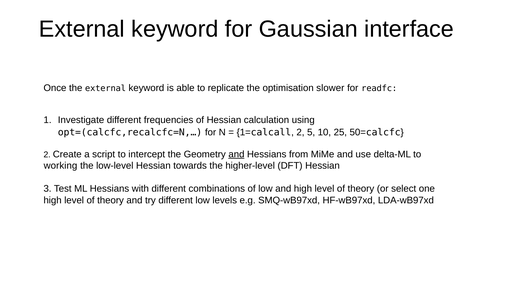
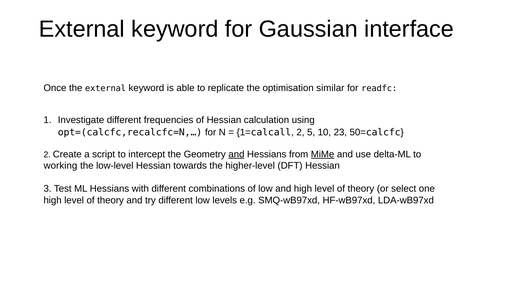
slower: slower -> similar
25: 25 -> 23
MiMe underline: none -> present
